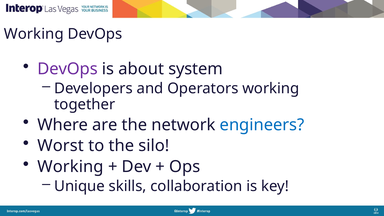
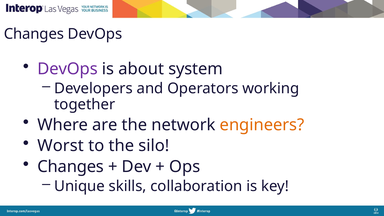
Working at (34, 34): Working -> Changes
engineers colour: blue -> orange
Working at (70, 167): Working -> Changes
